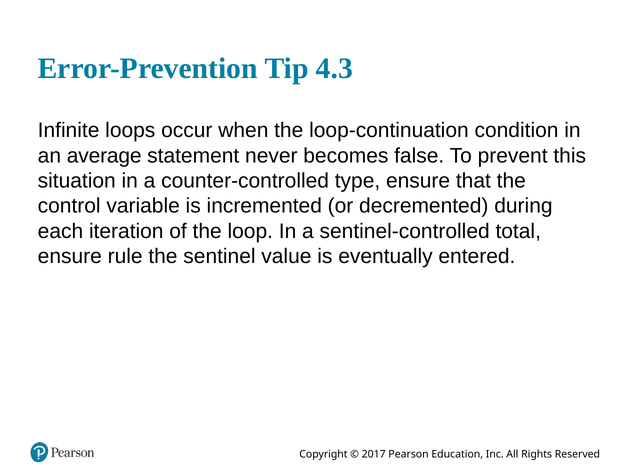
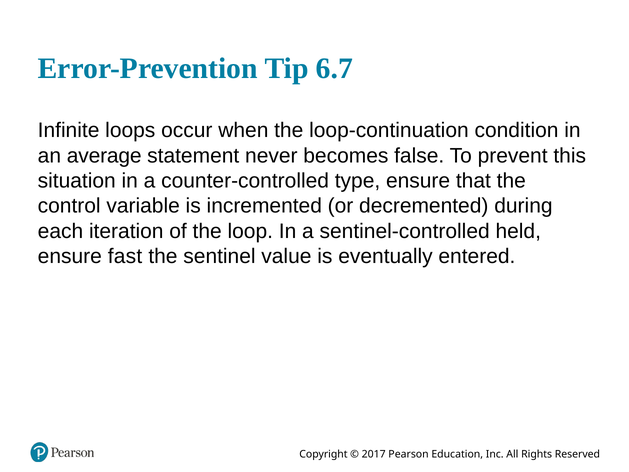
4.3: 4.3 -> 6.7
total: total -> held
rule: rule -> fast
